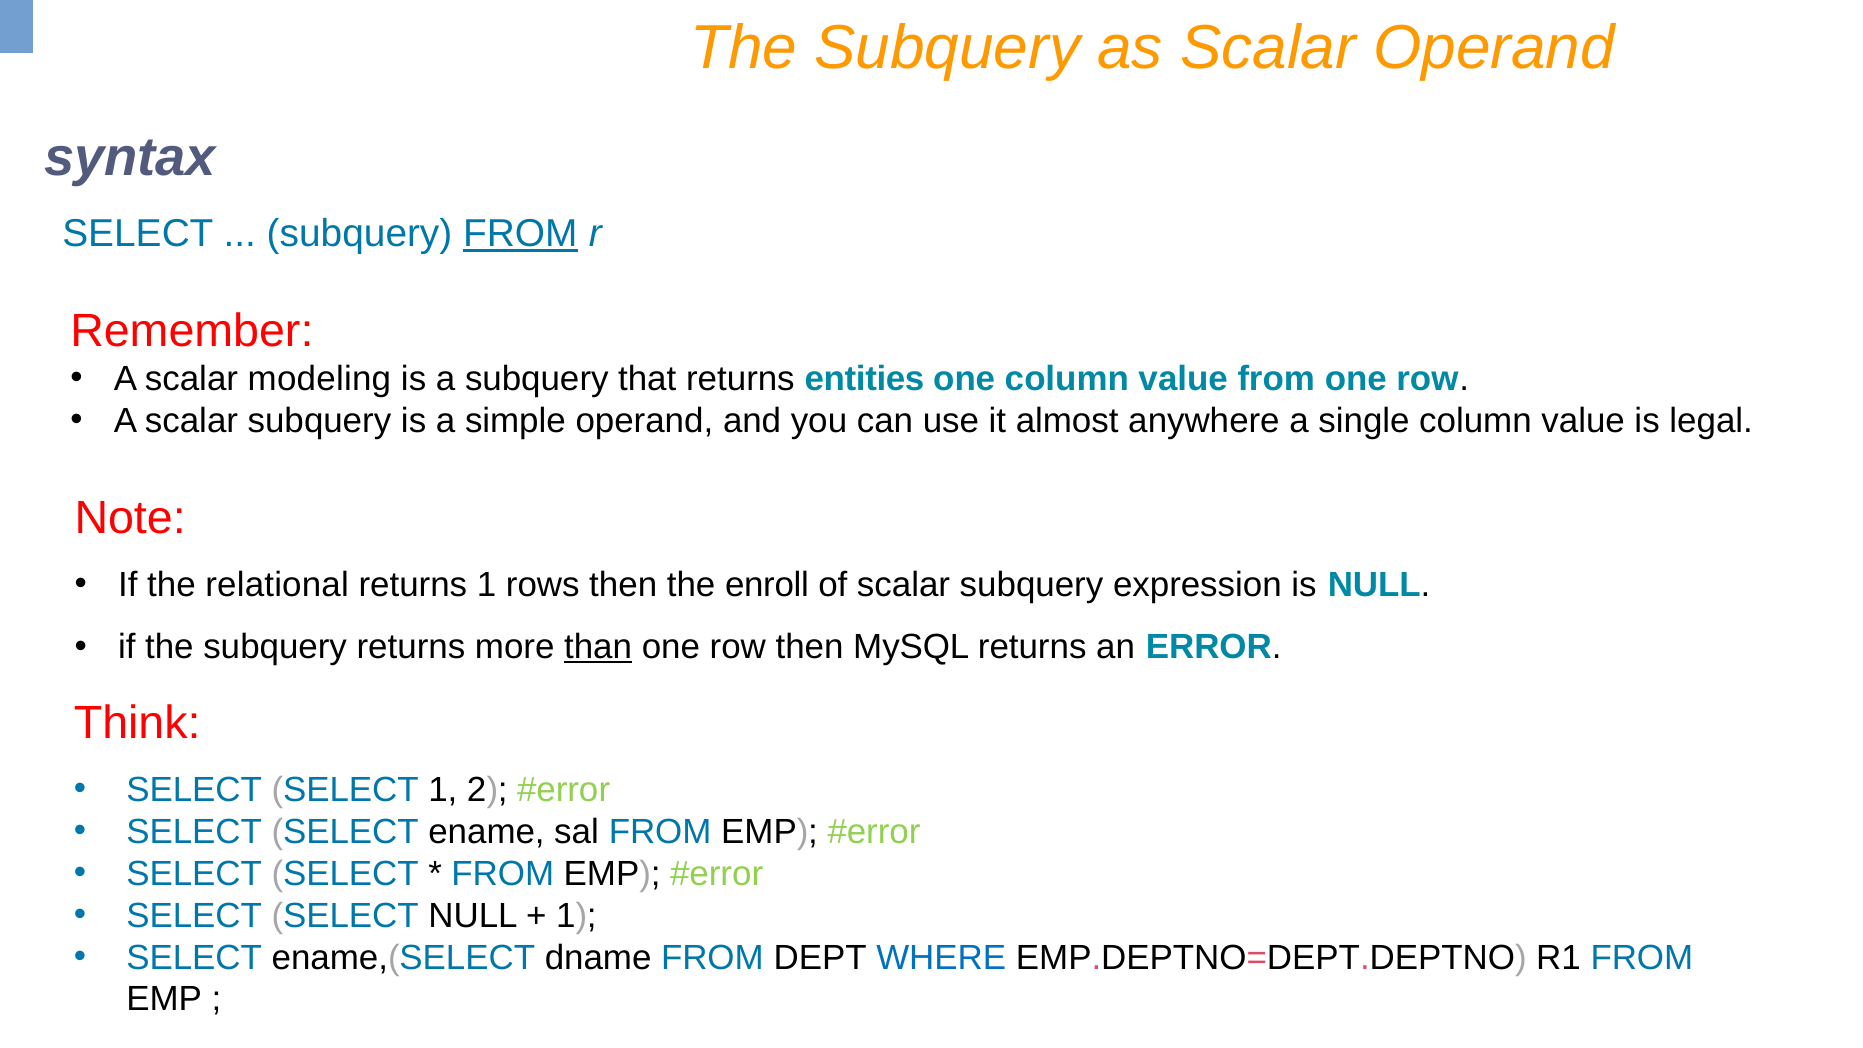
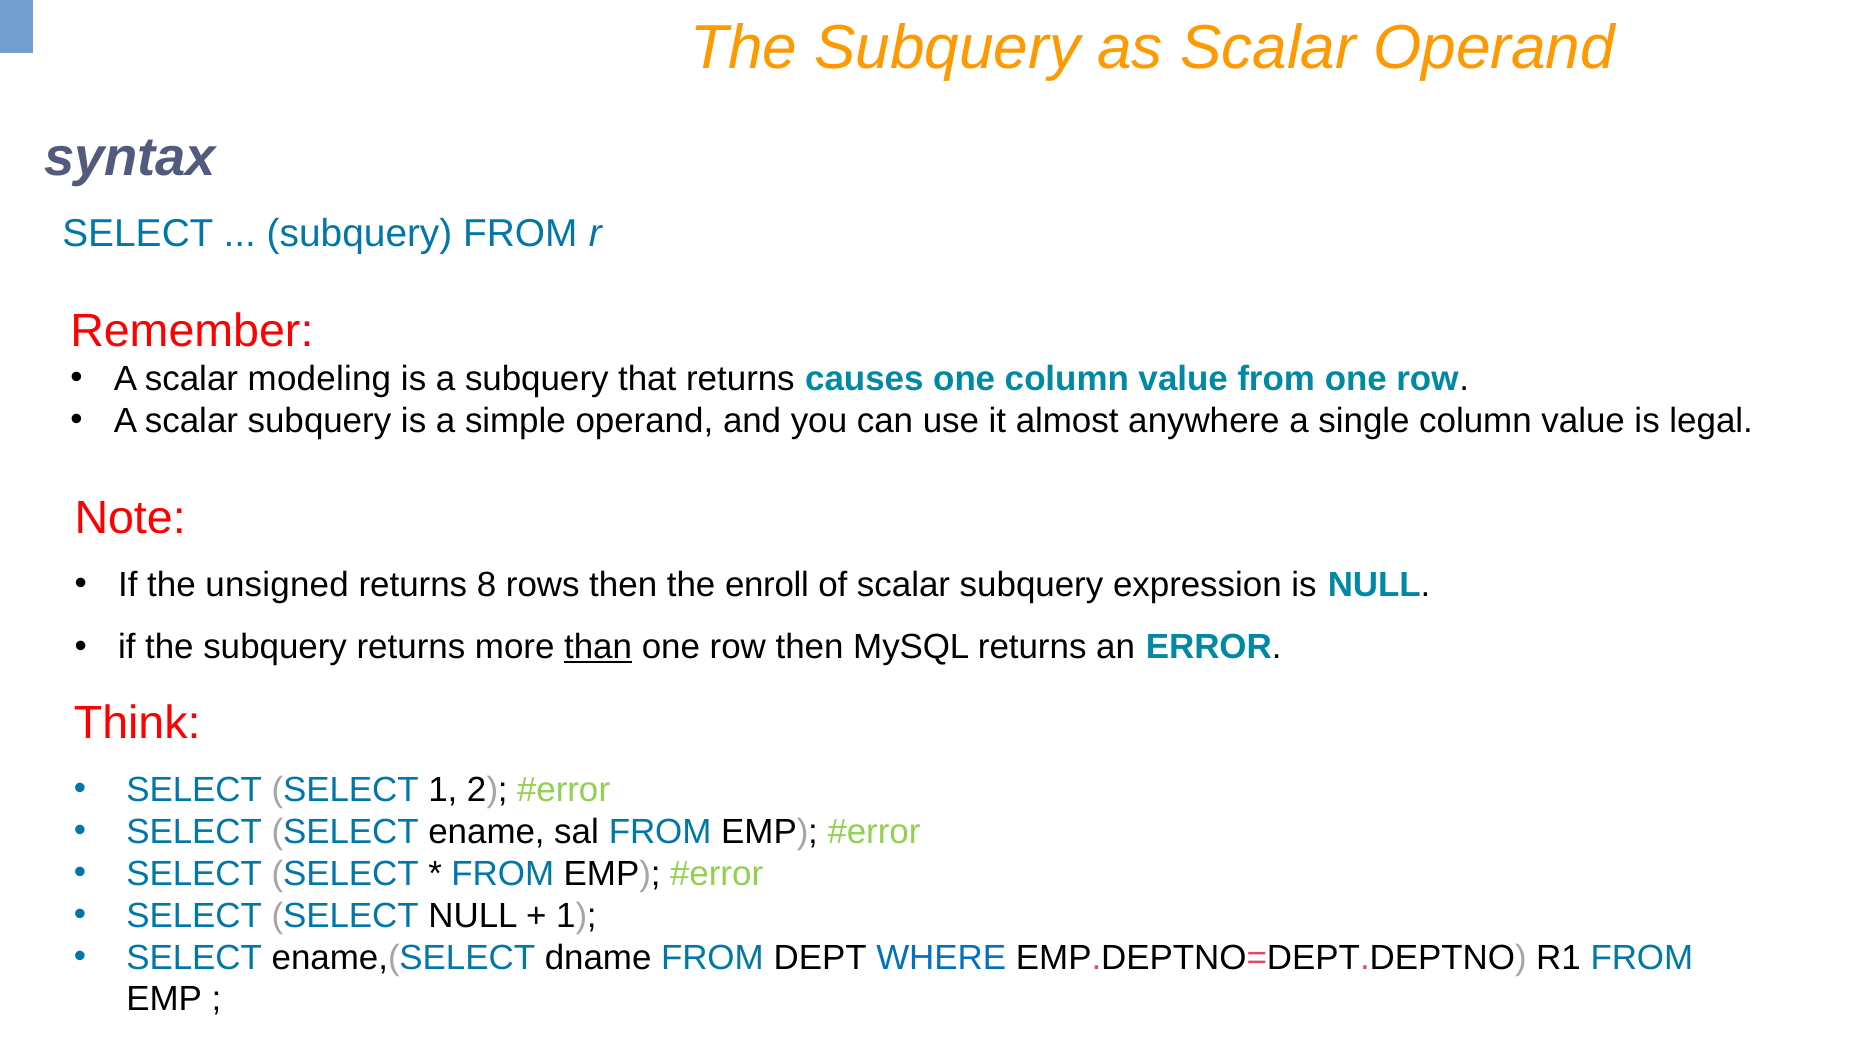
FROM at (520, 234) underline: present -> none
entities: entities -> causes
relational: relational -> unsigned
returns 1: 1 -> 8
